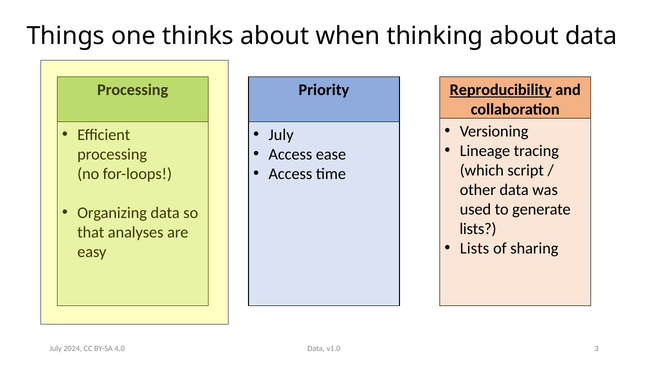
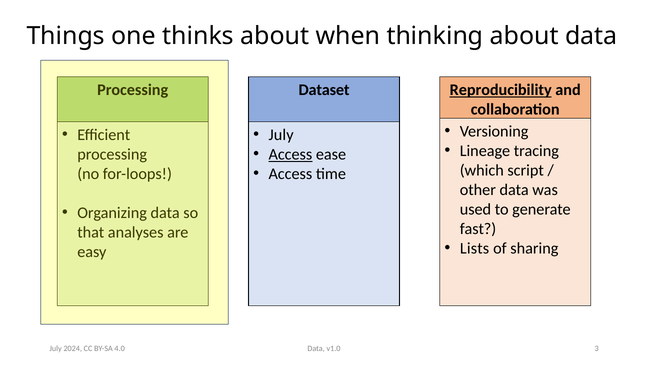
Priority: Priority -> Dataset
Access at (290, 154) underline: none -> present
lists at (478, 228): lists -> fast
